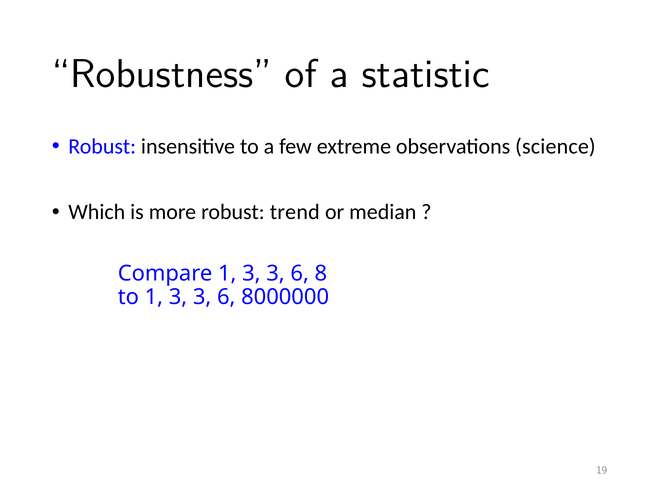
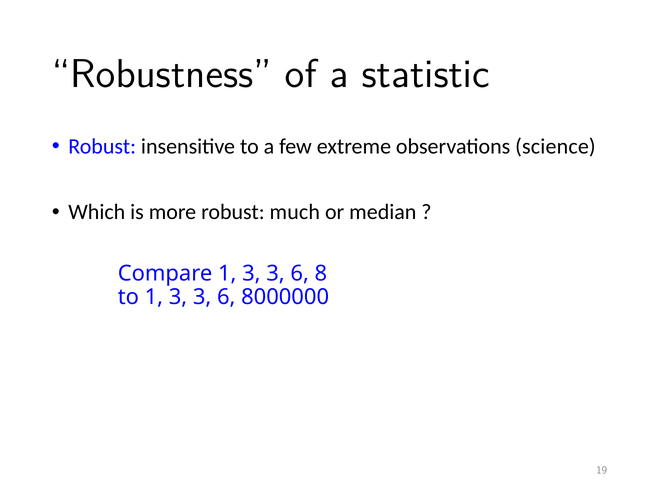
trend: trend -> much
